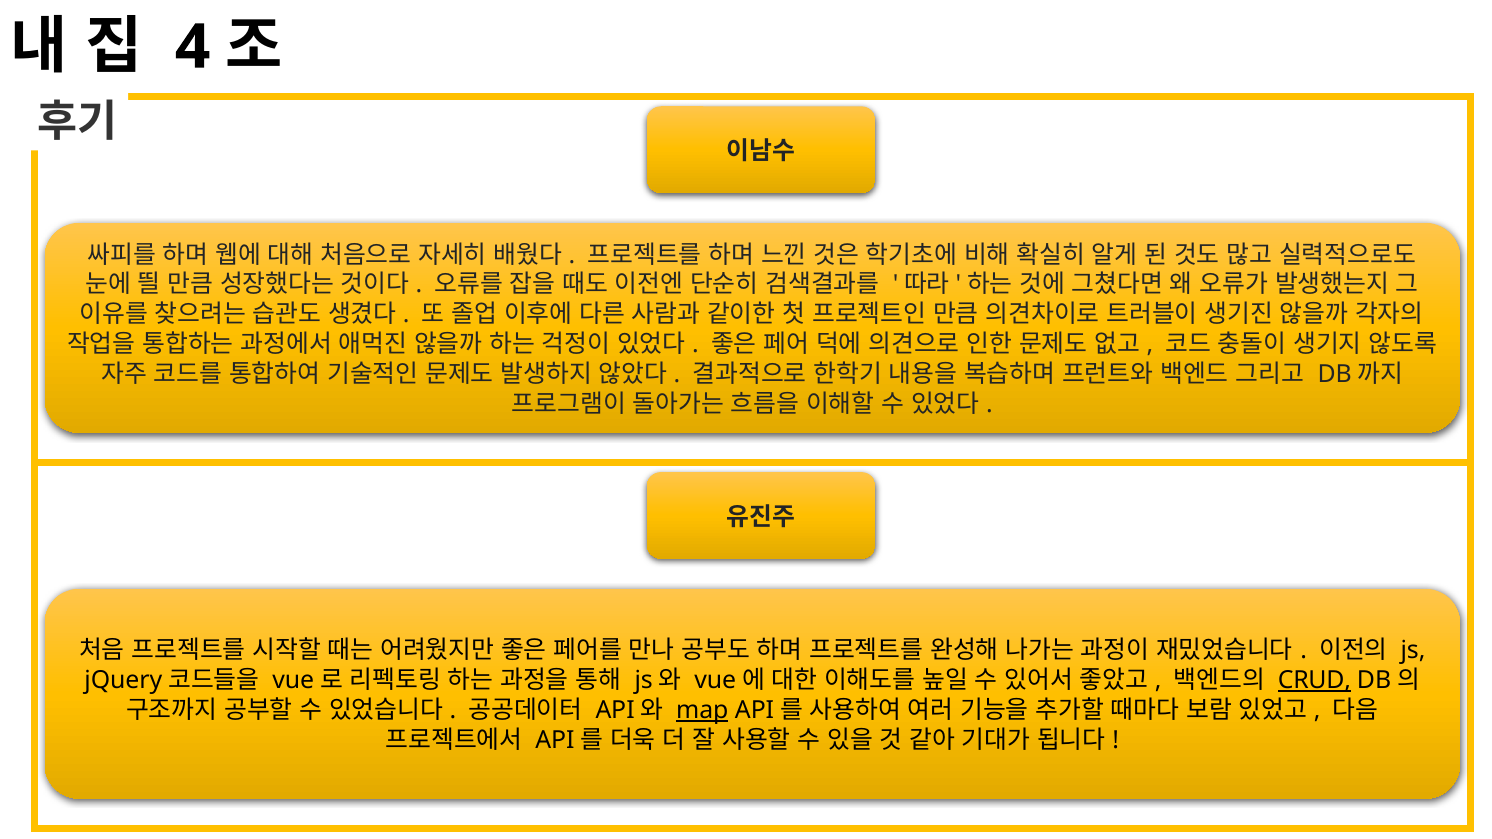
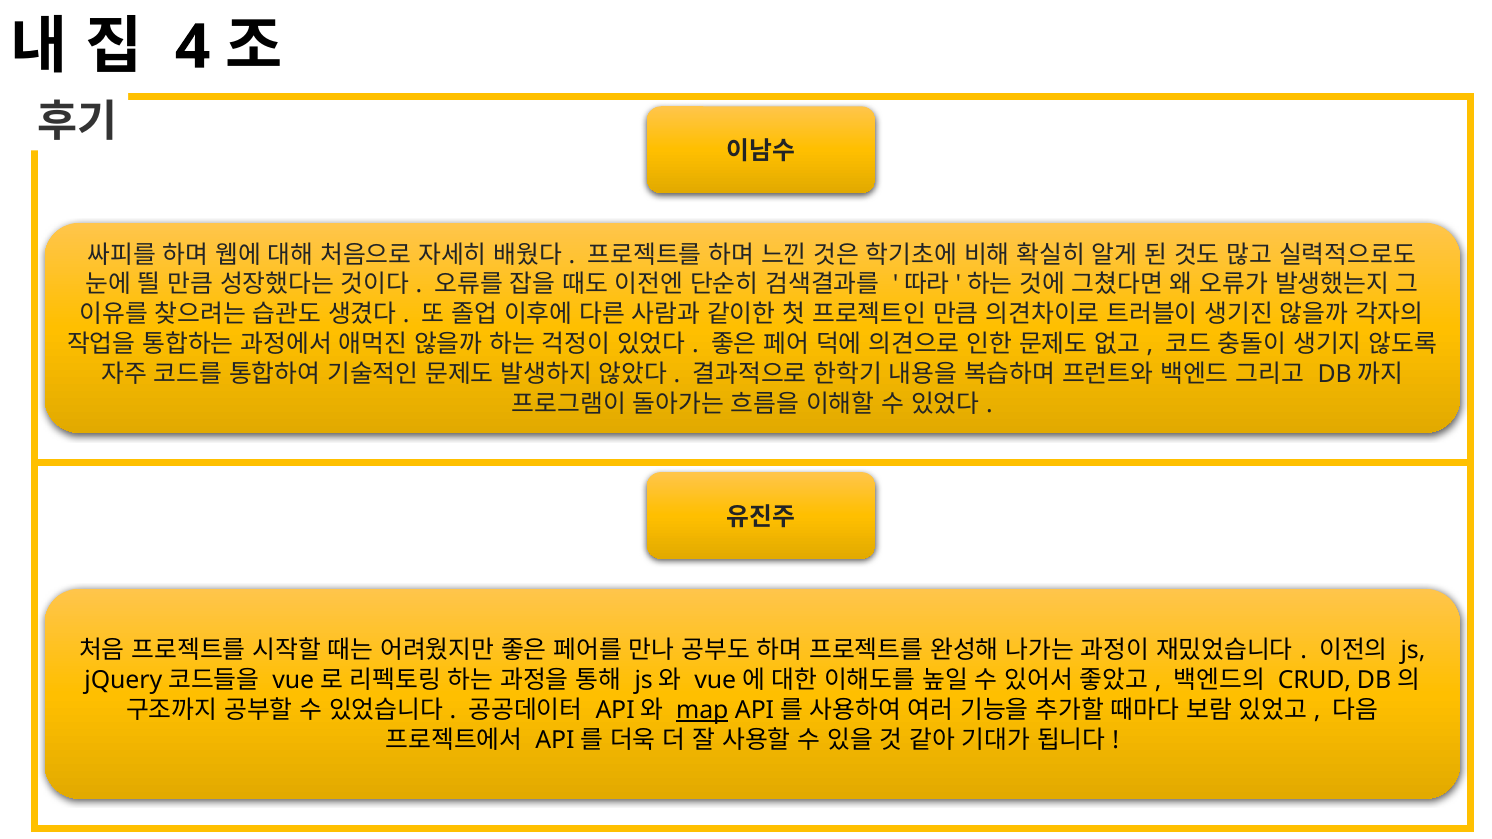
CRUD underline: present -> none
